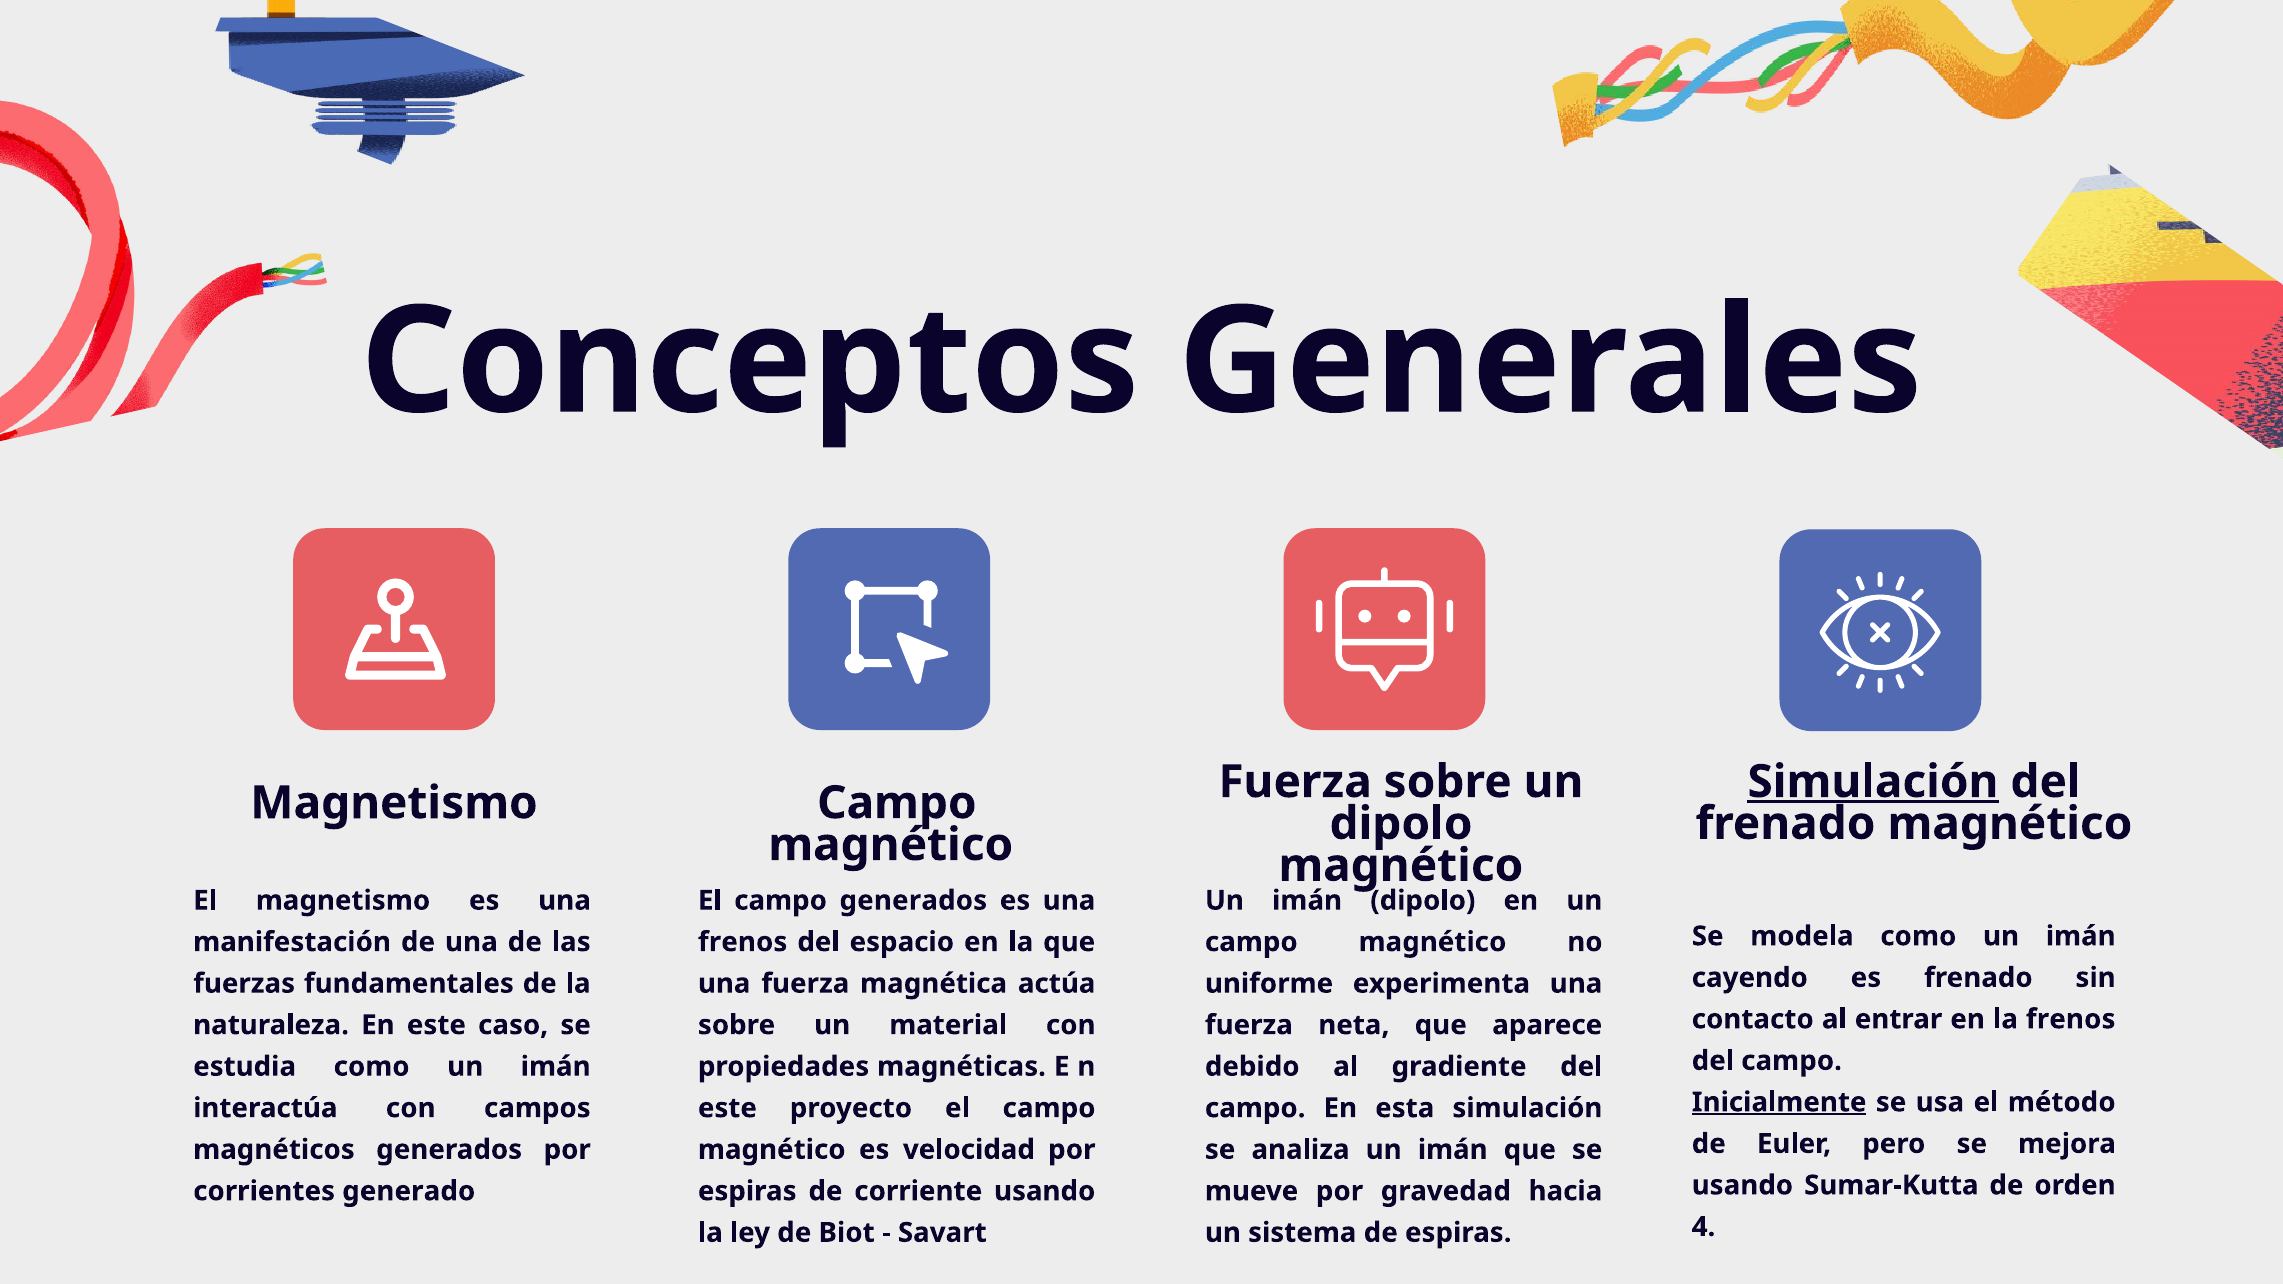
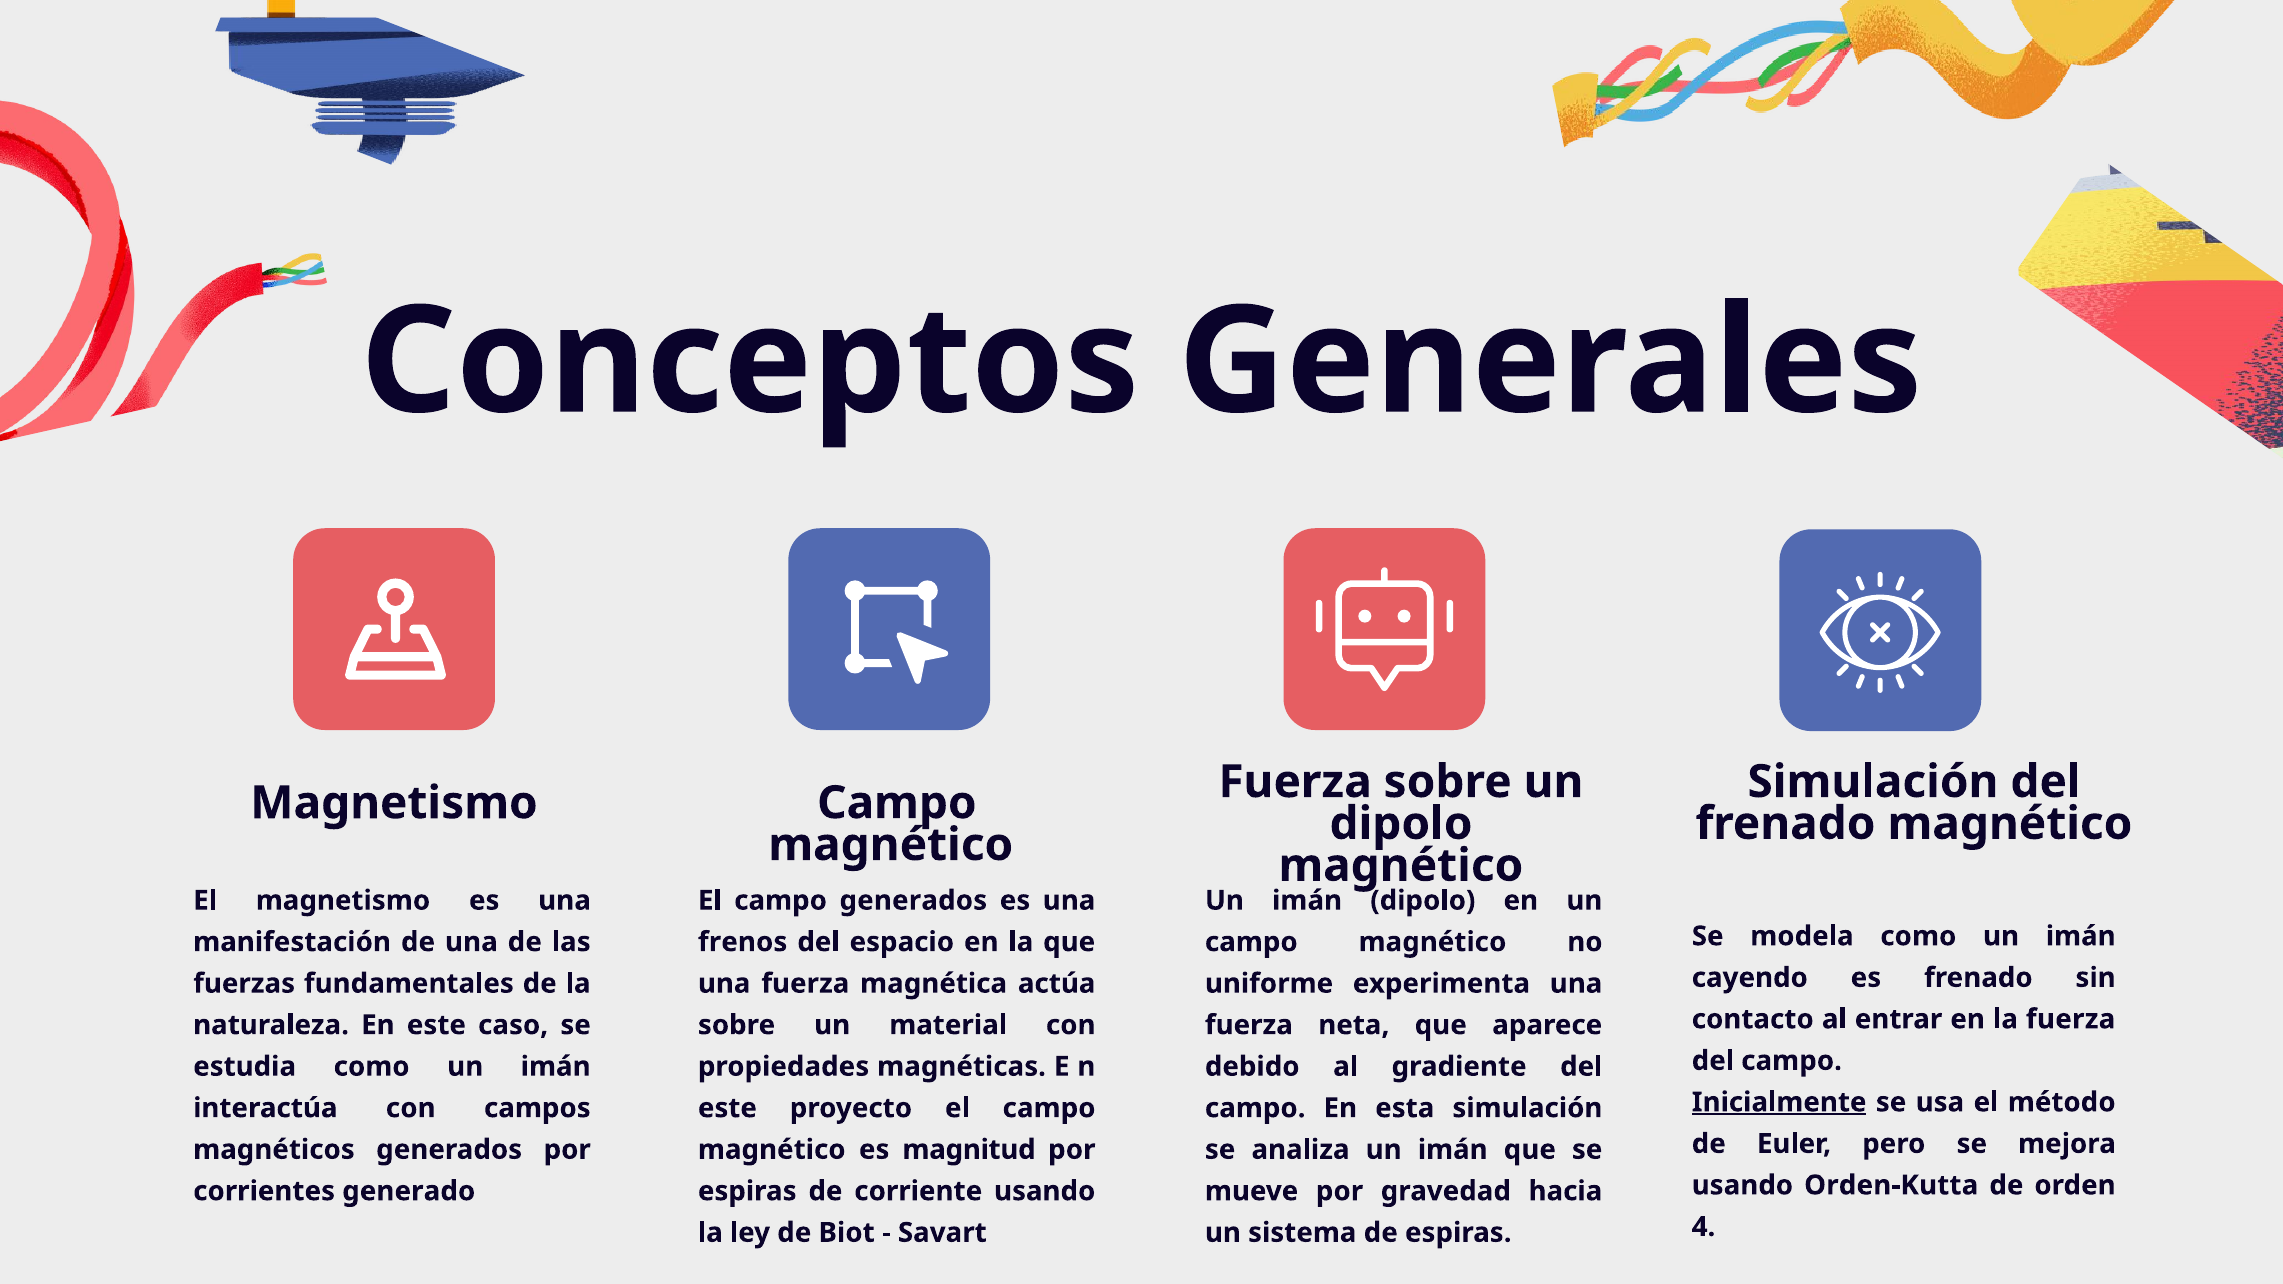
Simulación at (1873, 782) underline: present -> none
la frenos: frenos -> fuerza
velocidad: velocidad -> magnitud
Sumar-Kutta: Sumar-Kutta -> Orden-Kutta
